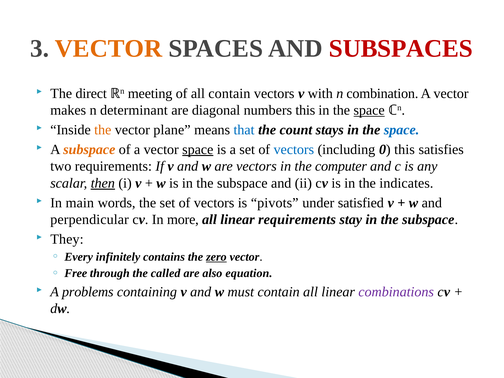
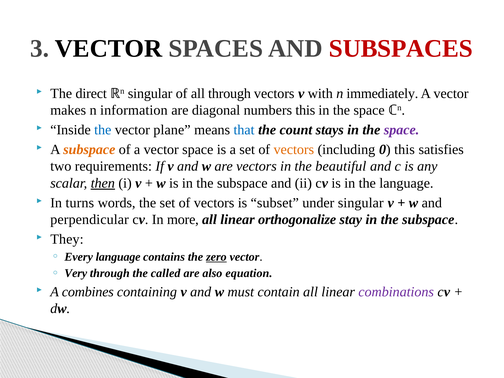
VECTOR at (109, 48) colour: orange -> black
n meeting: meeting -> singular
all contain: contain -> through
combination: combination -> immediately
determinant: determinant -> information
space at (369, 110) underline: present -> none
the at (103, 130) colour: orange -> blue
space at (402, 130) colour: blue -> purple
space at (198, 150) underline: present -> none
vectors at (294, 150) colour: blue -> orange
computer: computer -> beautiful
the indicates: indicates -> language
main: main -> turns
pivots: pivots -> subset
under satisfied: satisfied -> singular
linear requirements: requirements -> orthogonalize
Every infinitely: infinitely -> language
Free: Free -> Very
problems: problems -> combines
